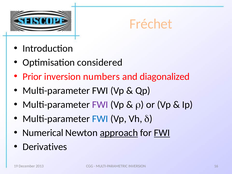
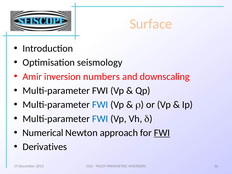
Fréchet: Fréchet -> Surface
considered: considered -> seismology
Prior: Prior -> Amir
diagonalized: diagonalized -> downscaling
FWI at (100, 105) colour: purple -> blue
approach underline: present -> none
